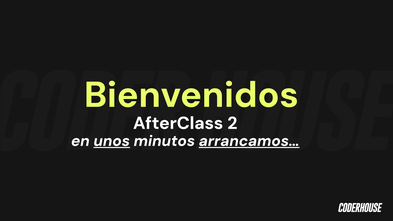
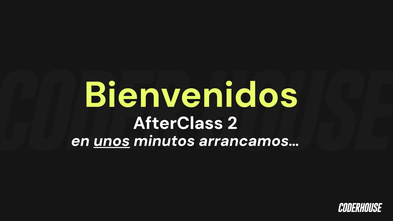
arrancamos… underline: present -> none
